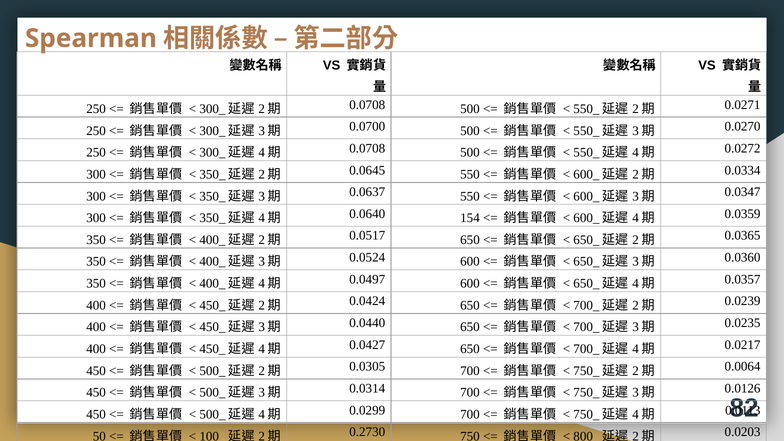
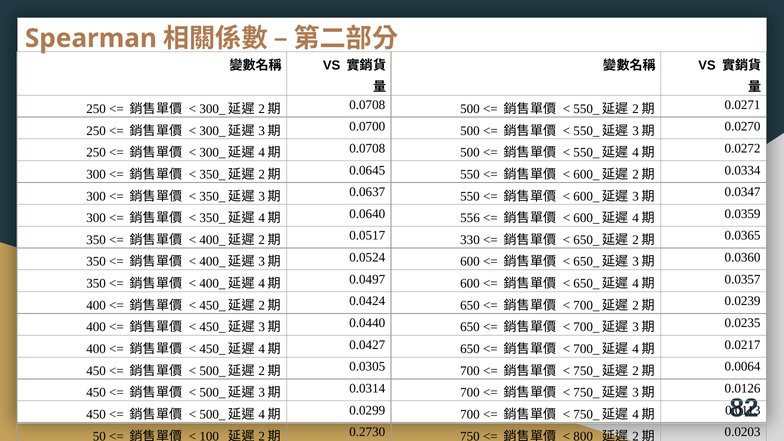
154: 154 -> 556
0.0517 650: 650 -> 330
